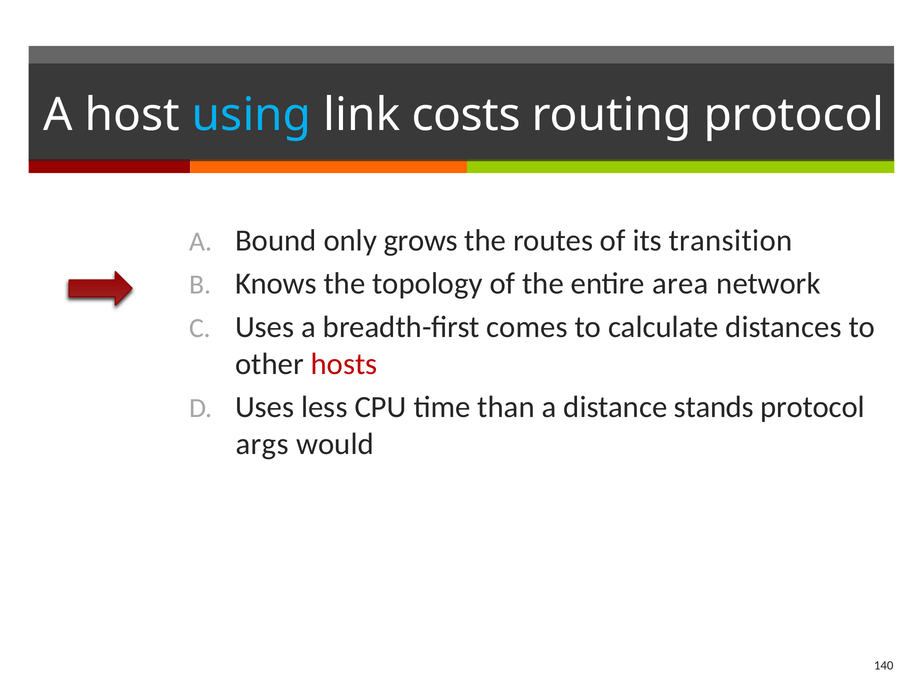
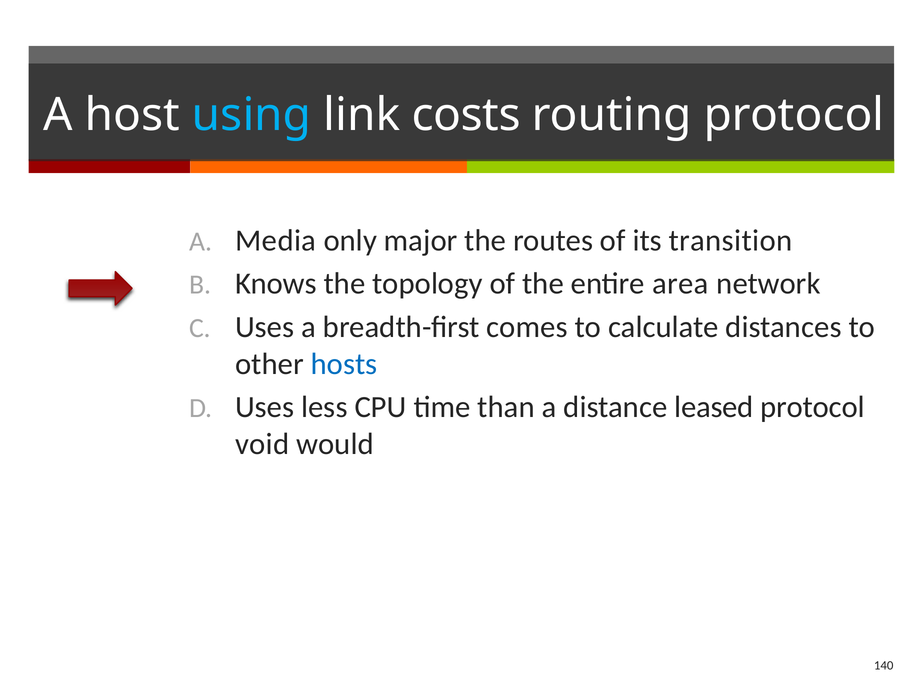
Bound: Bound -> Media
grows: grows -> major
hosts colour: red -> blue
stands: stands -> leased
args: args -> void
